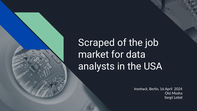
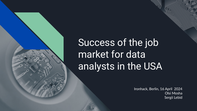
Scraped: Scraped -> Success
